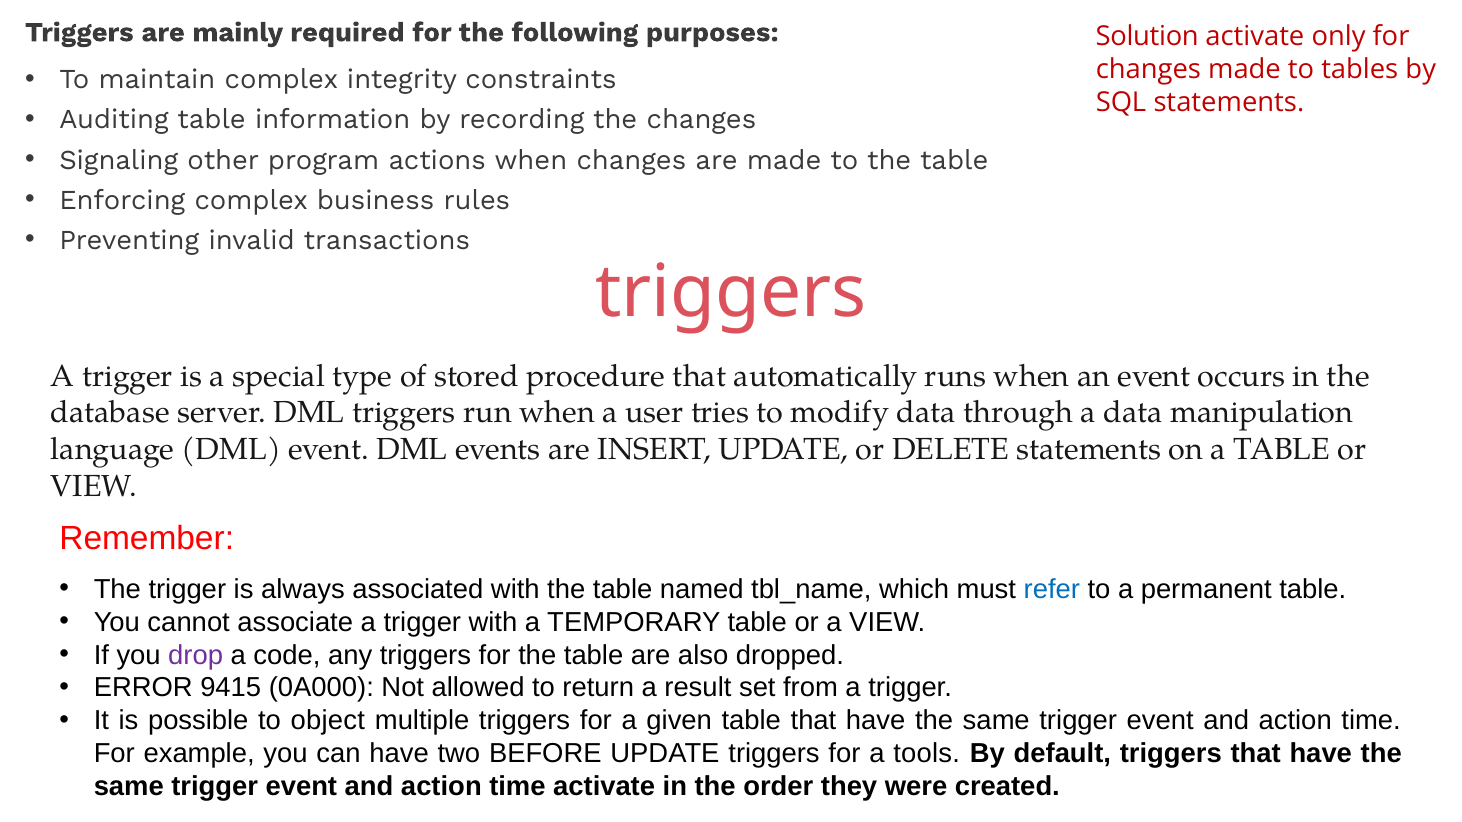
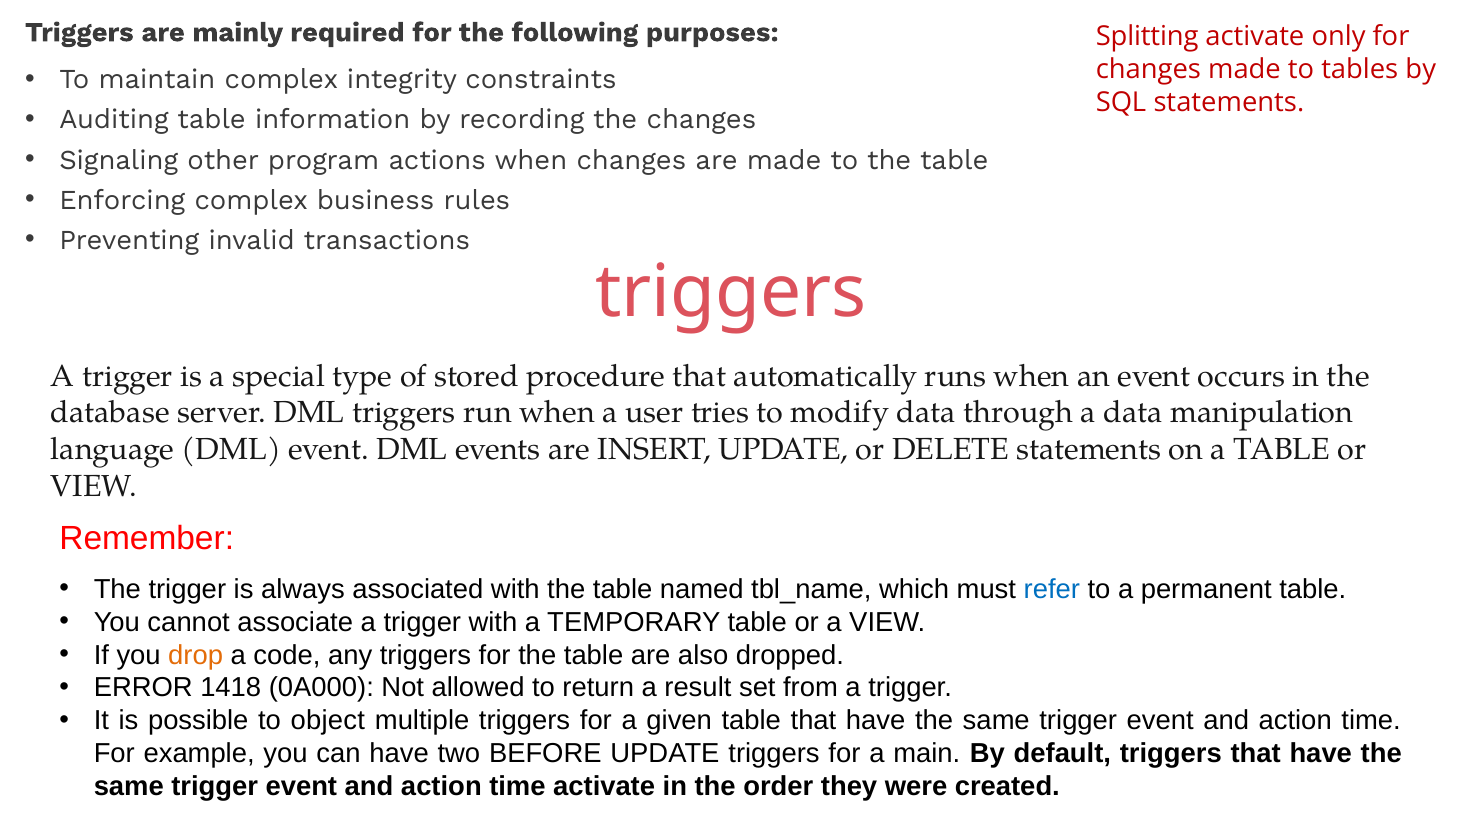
Solution: Solution -> Splitting
drop colour: purple -> orange
9415: 9415 -> 1418
tools: tools -> main
